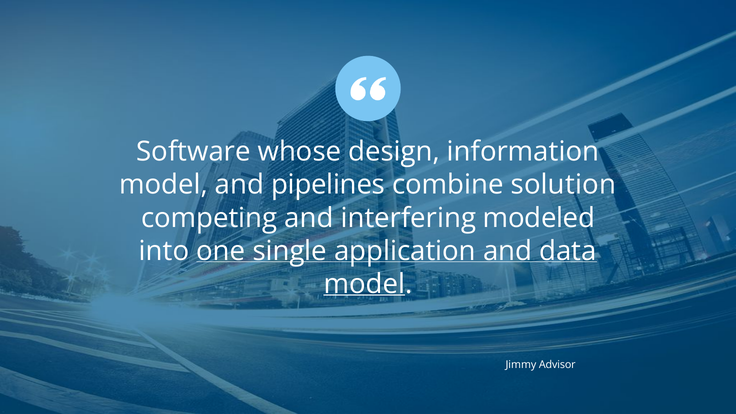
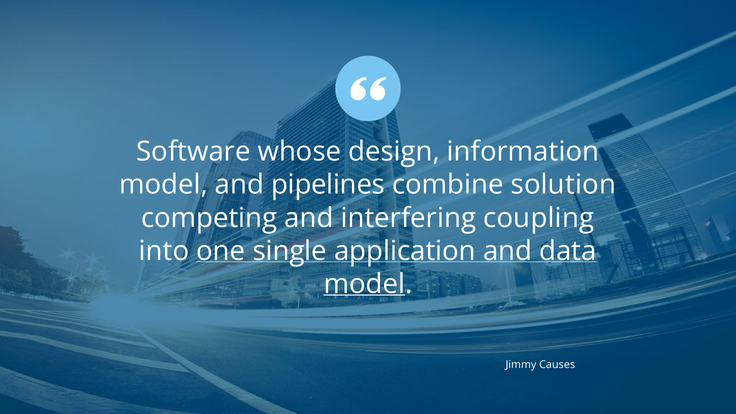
modeled: modeled -> coupling
Advisor: Advisor -> Causes
